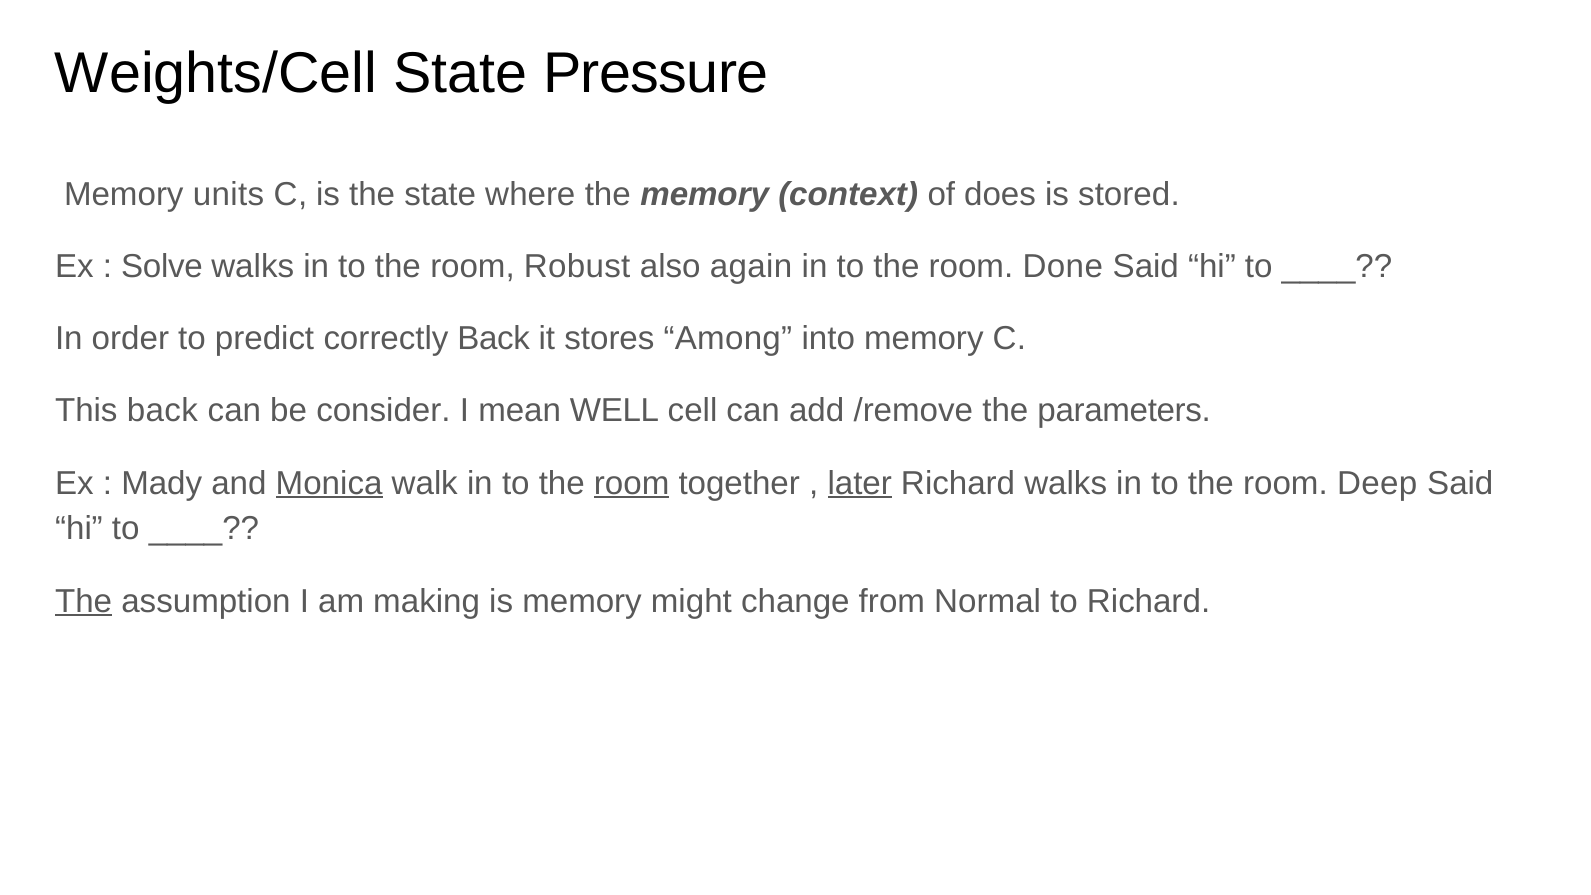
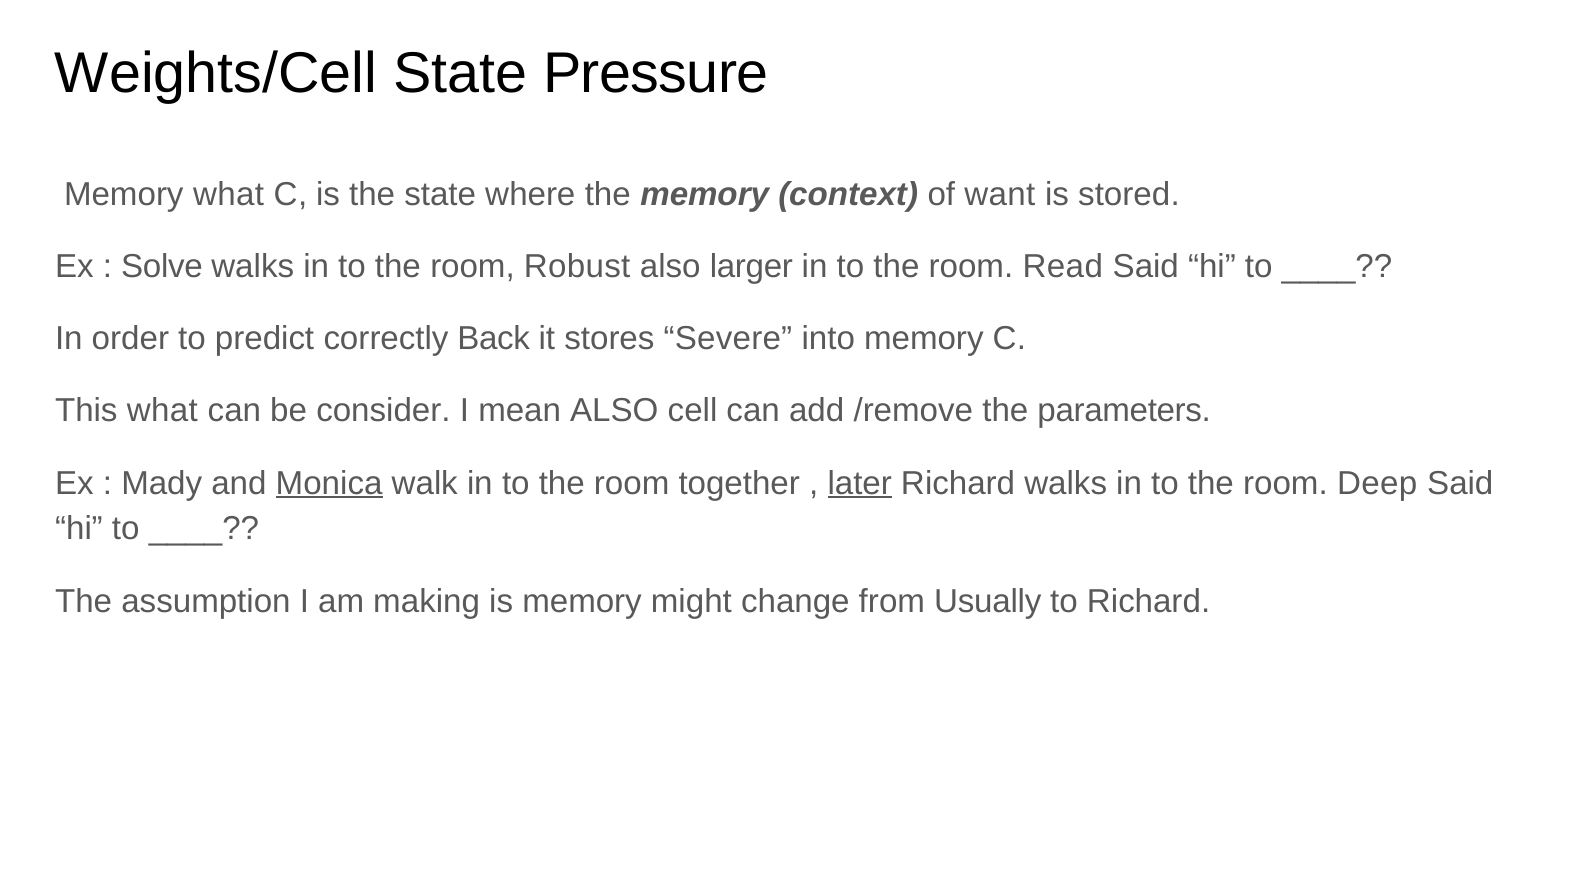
Memory units: units -> what
does: does -> want
again: again -> larger
Done: Done -> Read
Among: Among -> Severe
This back: back -> what
mean WELL: WELL -> ALSO
room at (632, 483) underline: present -> none
The at (84, 601) underline: present -> none
Normal: Normal -> Usually
